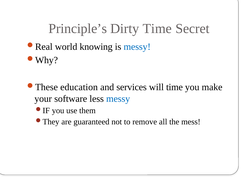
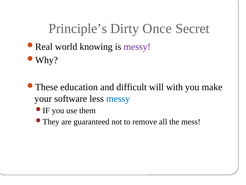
Dirty Time: Time -> Once
messy at (137, 47) colour: blue -> purple
services: services -> difficult
will time: time -> with
